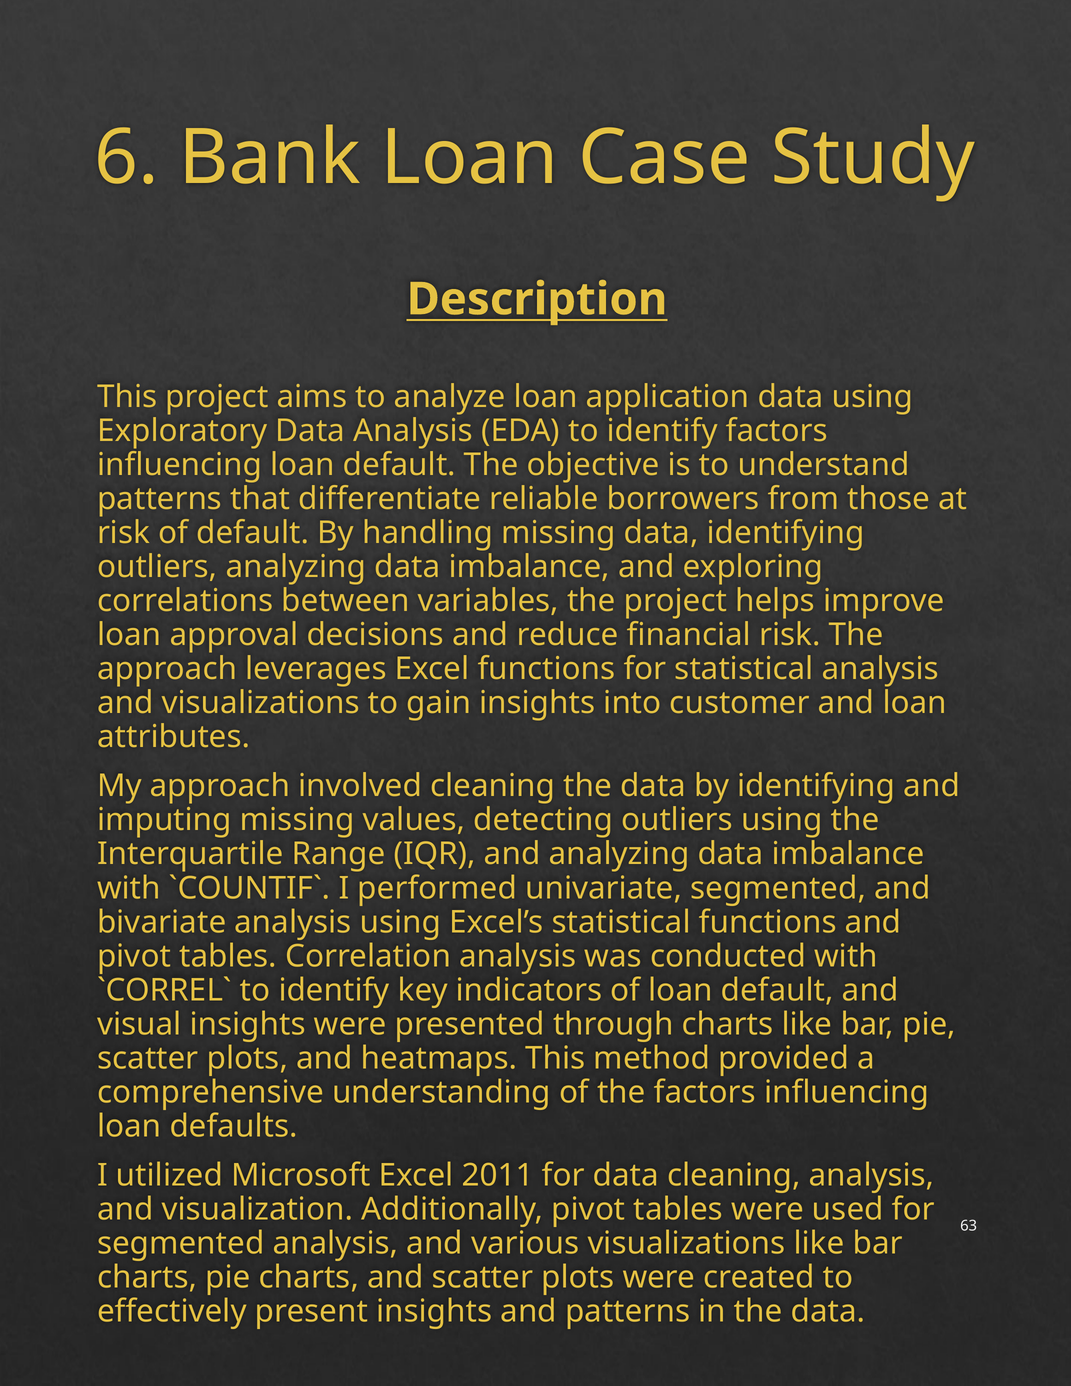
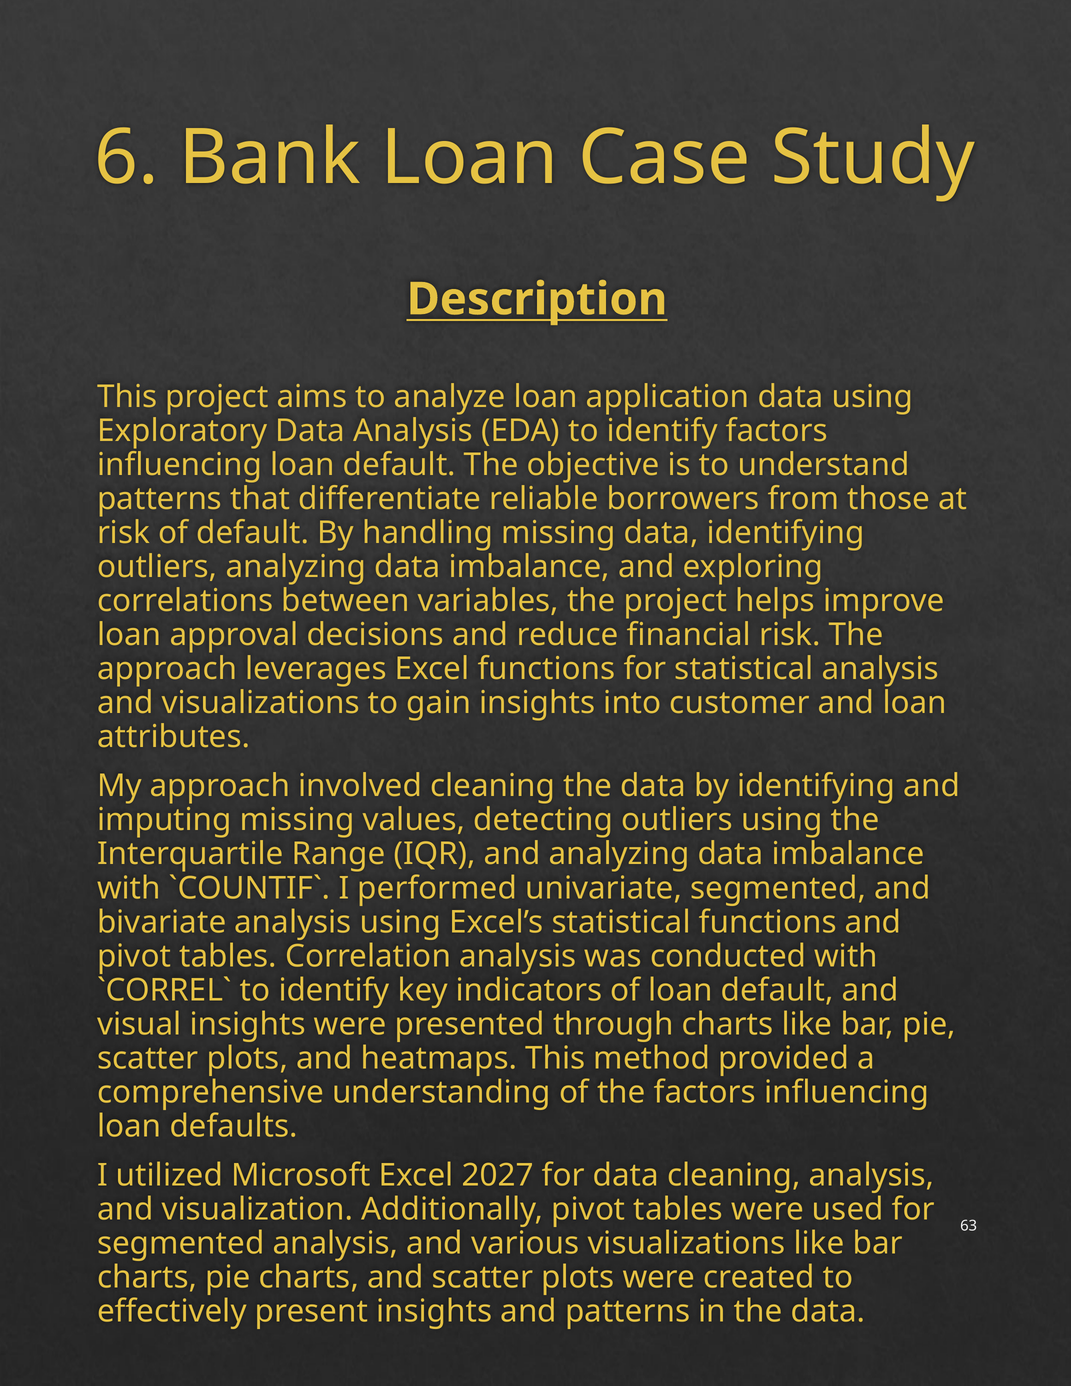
2011: 2011 -> 2027
